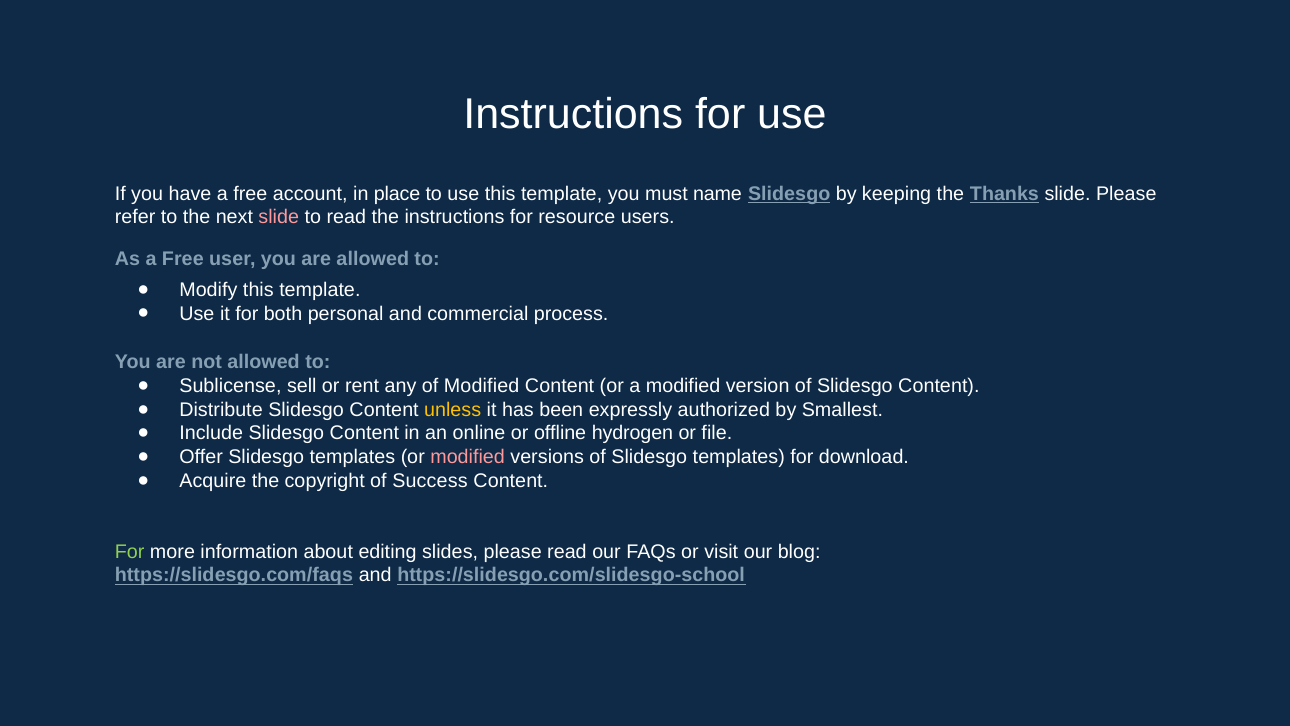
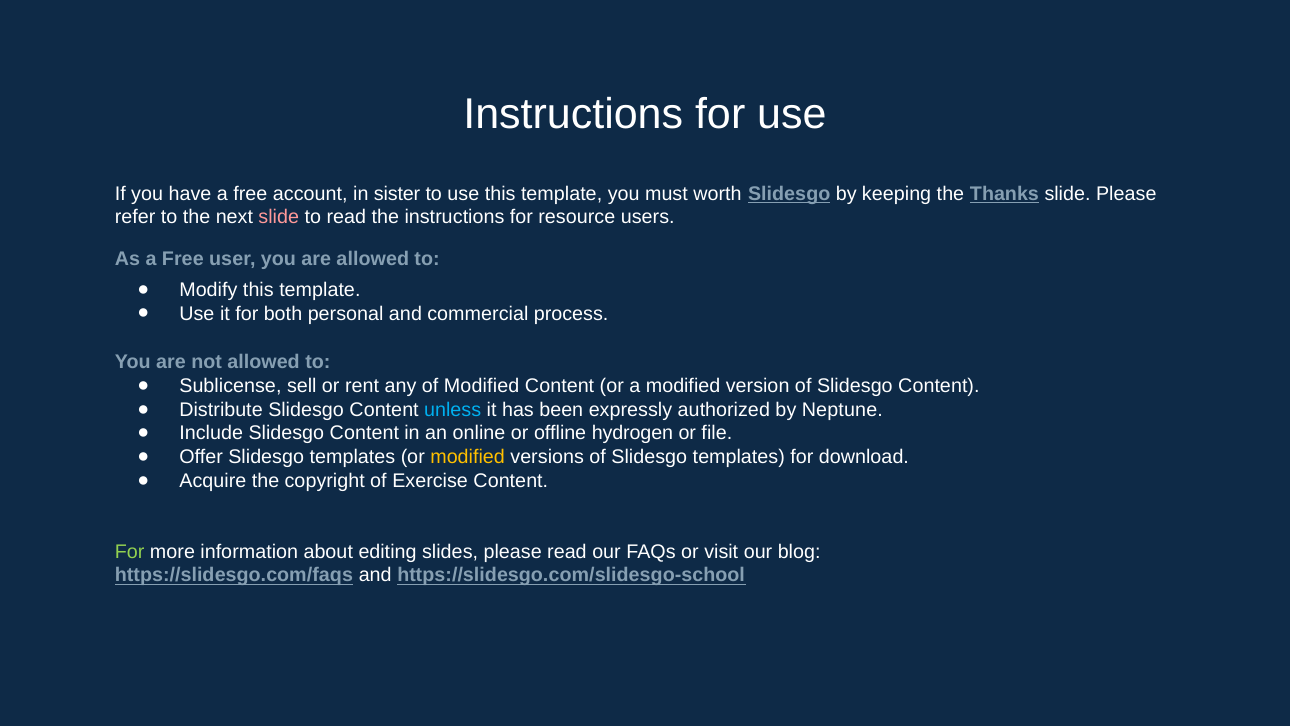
place: place -> sister
name: name -> worth
unless colour: yellow -> light blue
Smallest: Smallest -> Neptune
modified at (468, 457) colour: pink -> yellow
Success: Success -> Exercise
